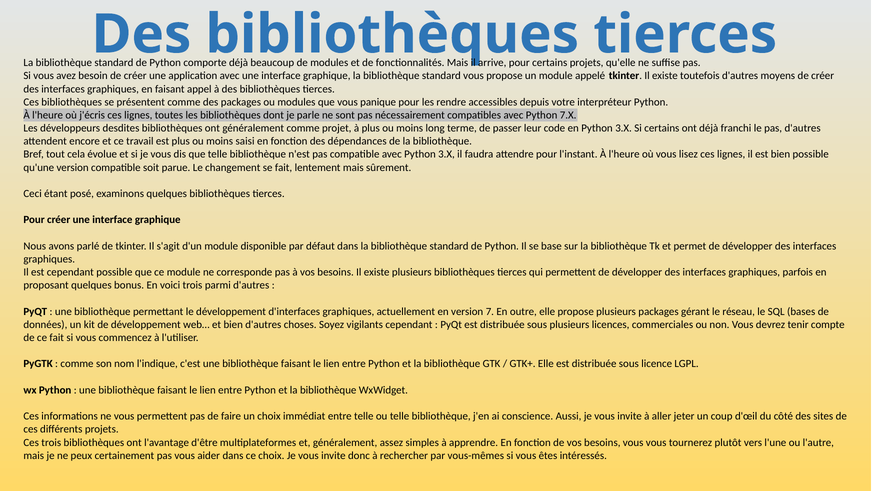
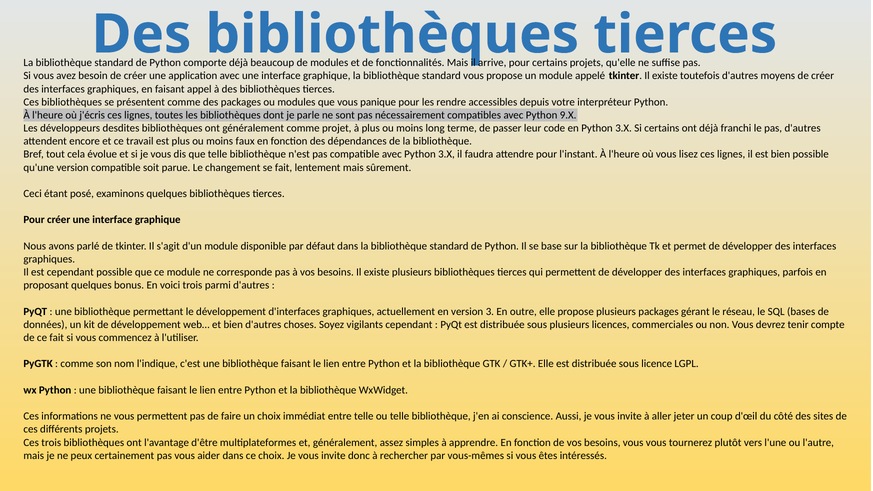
7.X: 7.X -> 9.X
saisi: saisi -> faux
7: 7 -> 3
